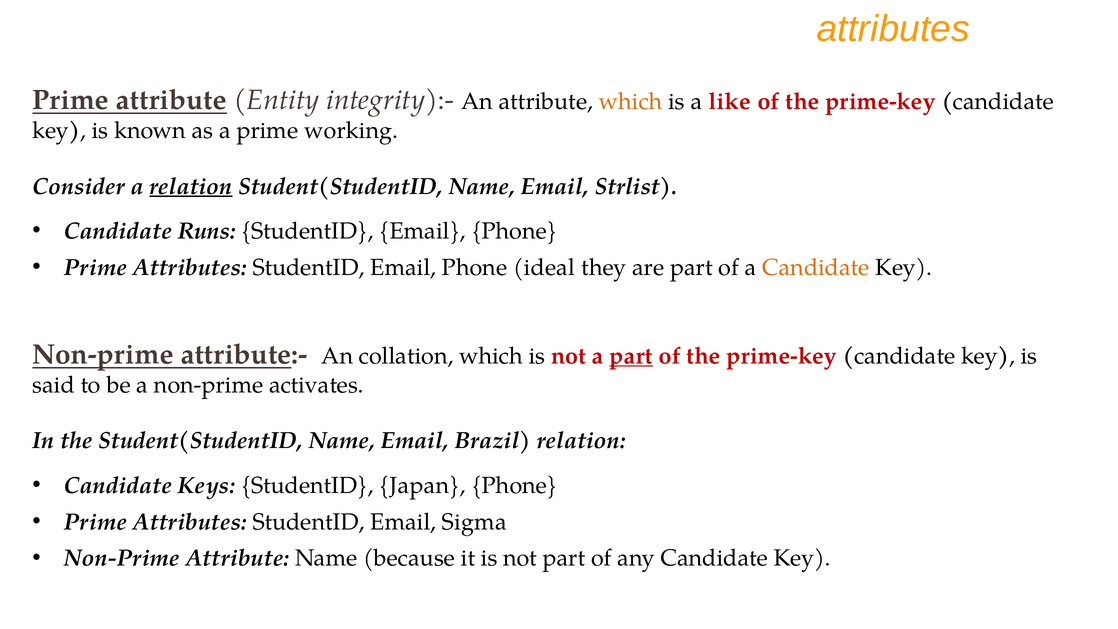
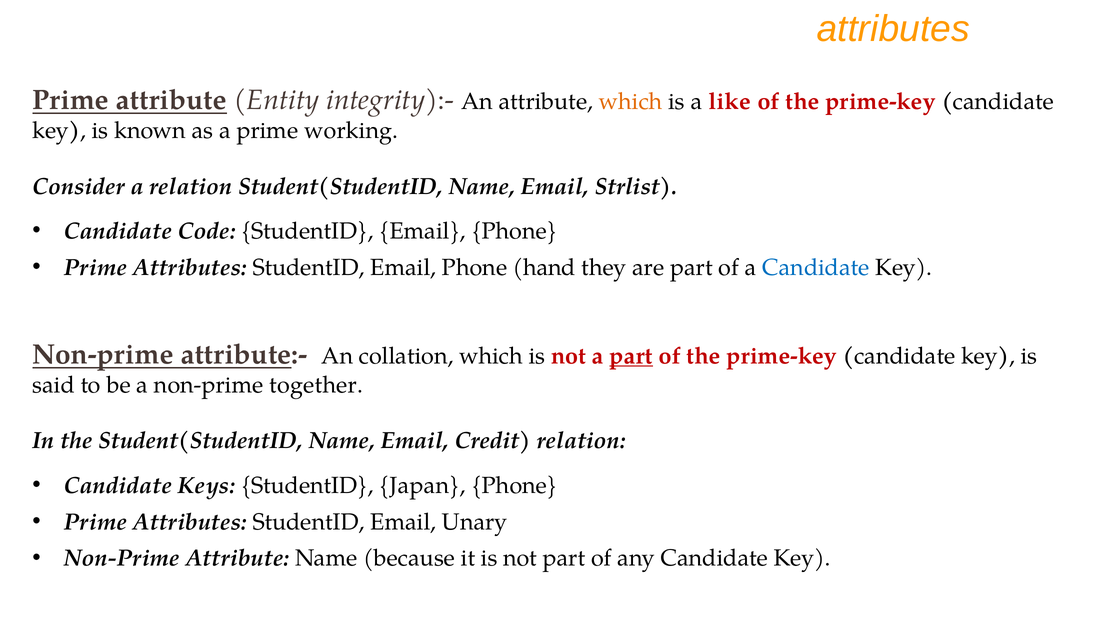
relation at (191, 186) underline: present -> none
Runs: Runs -> Code
ideal: ideal -> hand
Candidate at (816, 267) colour: orange -> blue
activates: activates -> together
Brazil: Brazil -> Credit
Sigma: Sigma -> Unary
